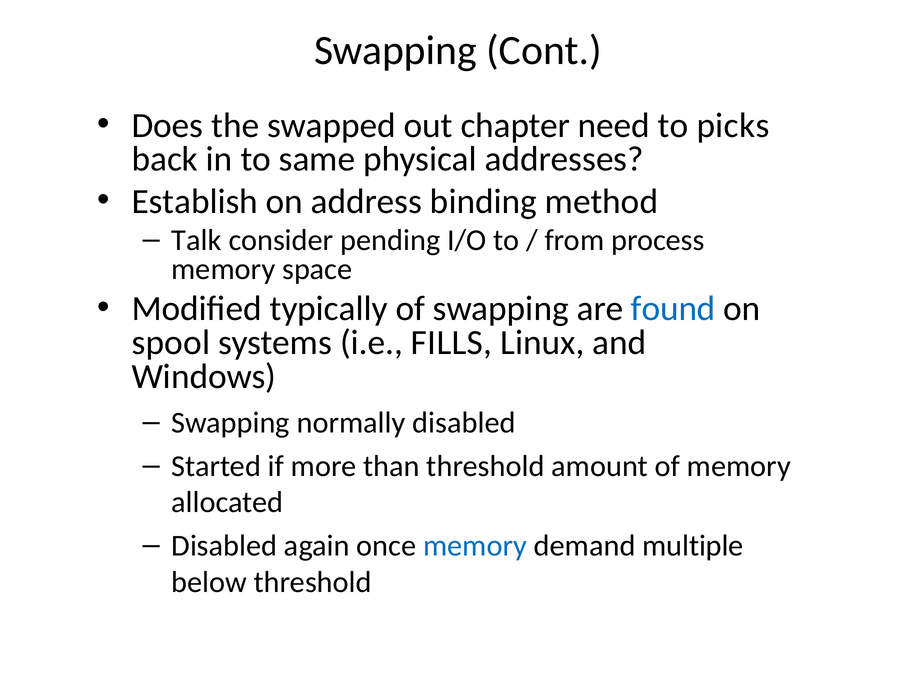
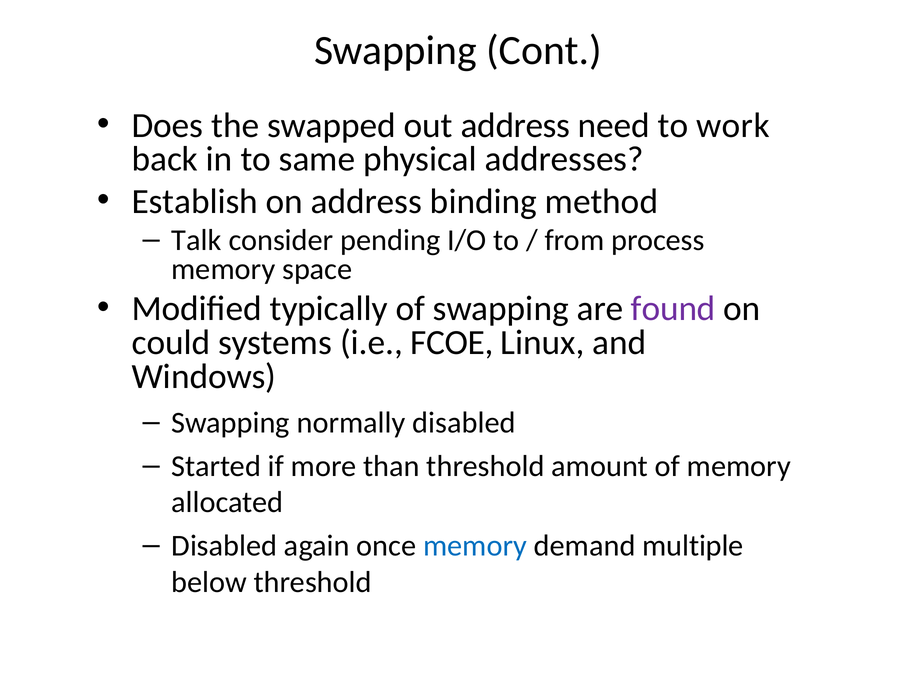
out chapter: chapter -> address
picks: picks -> work
found colour: blue -> purple
spool: spool -> could
FILLS: FILLS -> FCOE
